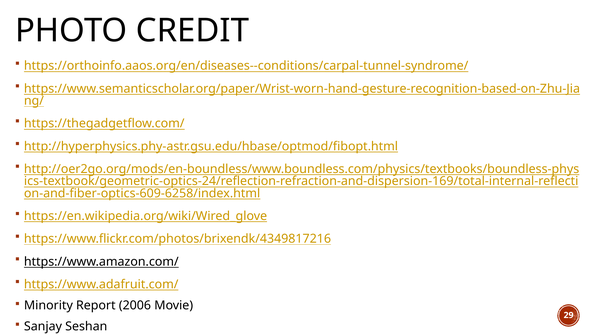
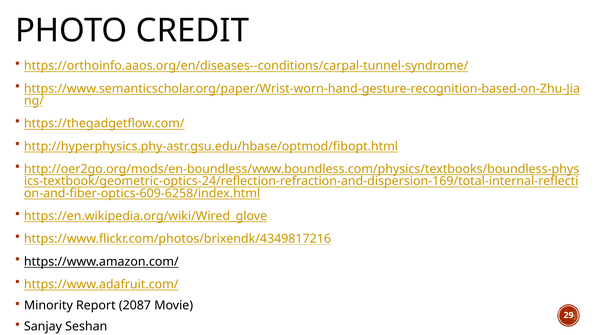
2006: 2006 -> 2087
